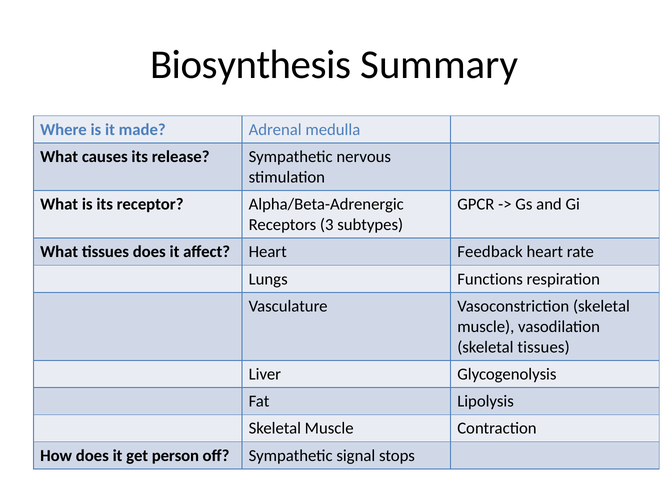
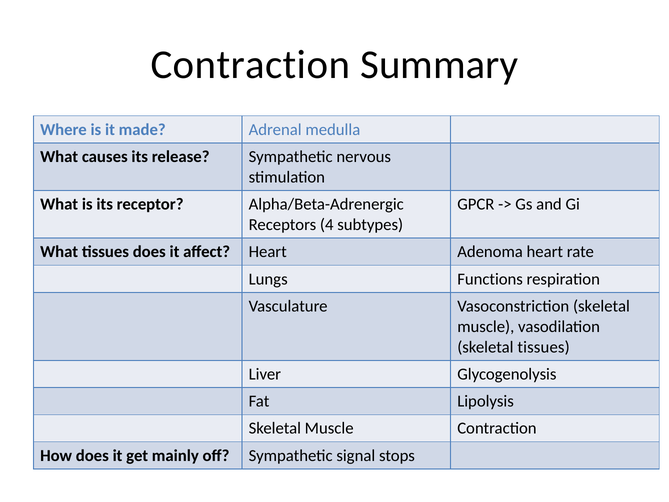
Biosynthesis at (251, 65): Biosynthesis -> Contraction
3: 3 -> 4
Feedback: Feedback -> Adenoma
person: person -> mainly
